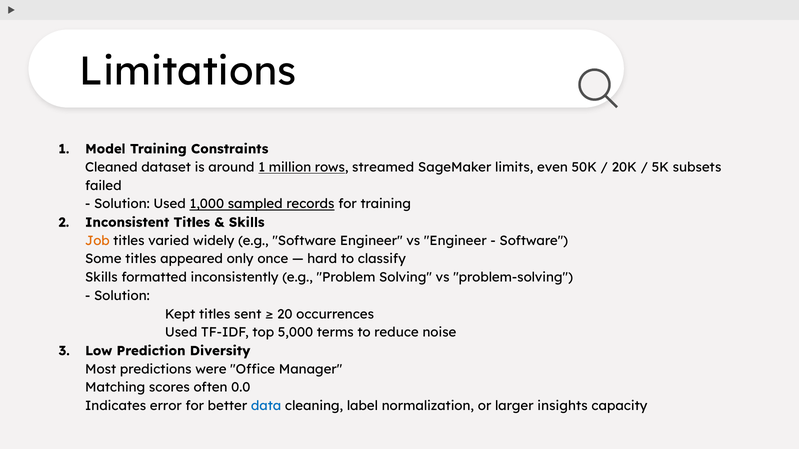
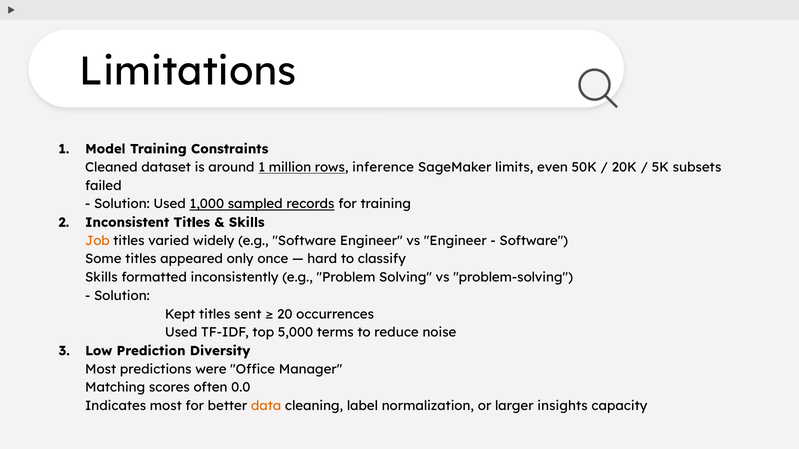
streamed: streamed -> inference
Indicates error: error -> most
data colour: blue -> orange
